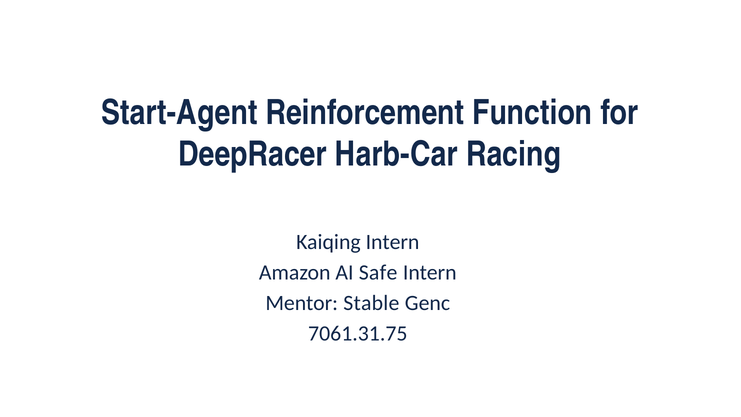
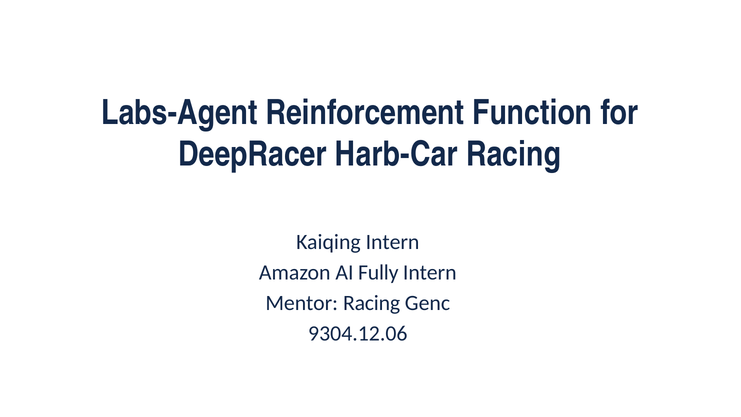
Start-Agent: Start-Agent -> Labs-Agent
Safe: Safe -> Fully
Mentor Stable: Stable -> Racing
7061.31.75: 7061.31.75 -> 9304.12.06
